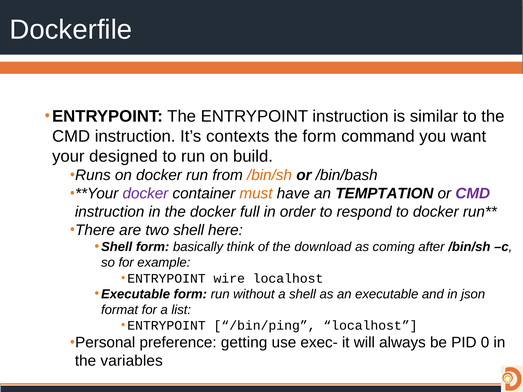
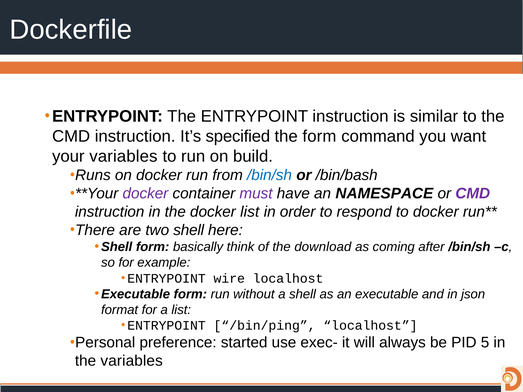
contexts: contexts -> specified
your designed: designed -> variables
/bin/sh at (270, 175) colour: orange -> blue
must colour: orange -> purple
TEMPTATION: TEMPTATION -> NAMESPACE
docker full: full -> list
getting: getting -> started
0: 0 -> 5
